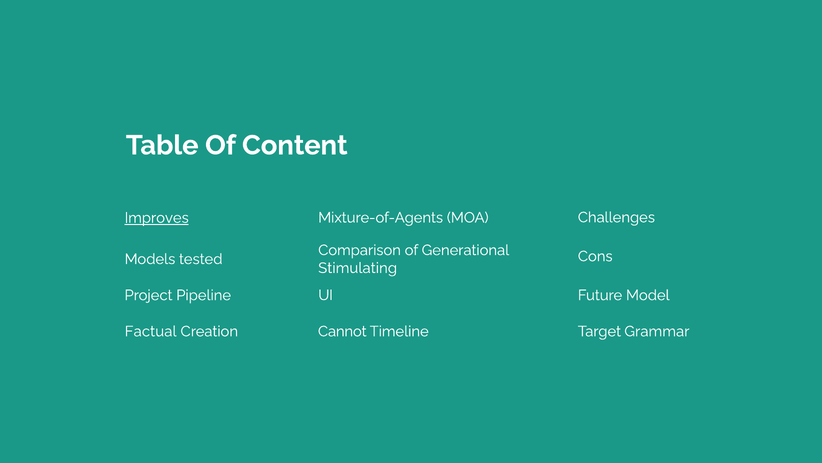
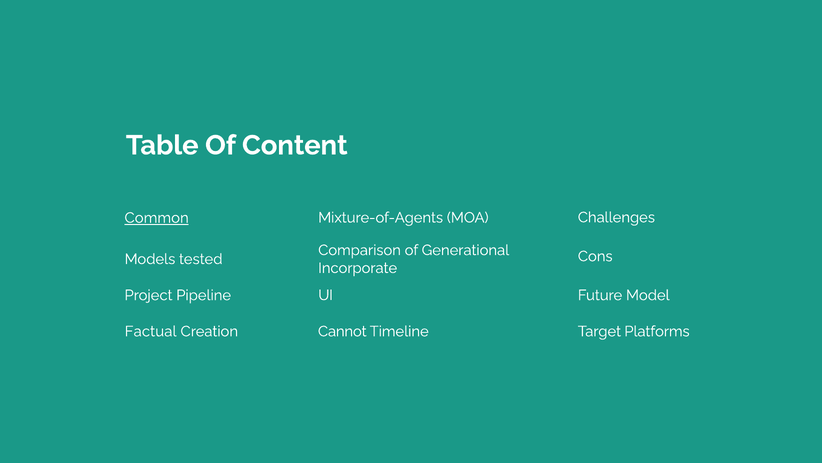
Improves: Improves -> Common
Stimulating: Stimulating -> Incorporate
Grammar: Grammar -> Platforms
